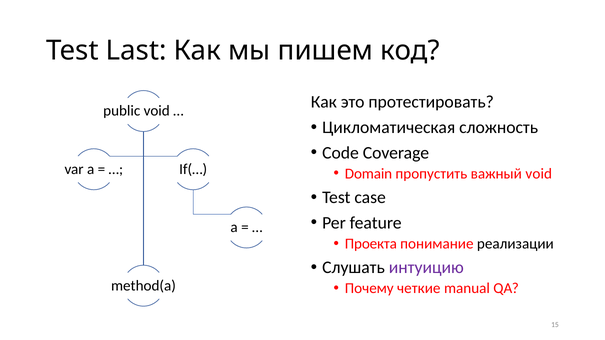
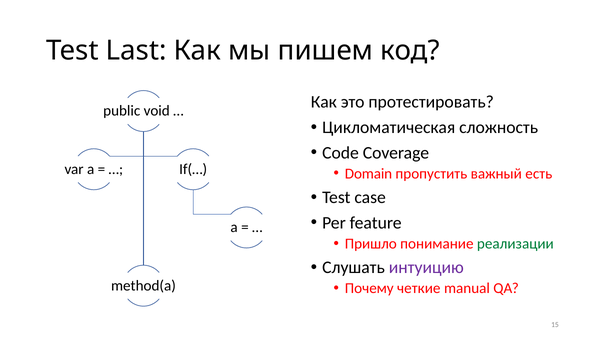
важный void: void -> есть
Проекта: Проекта -> Пришло
реализации colour: black -> green
